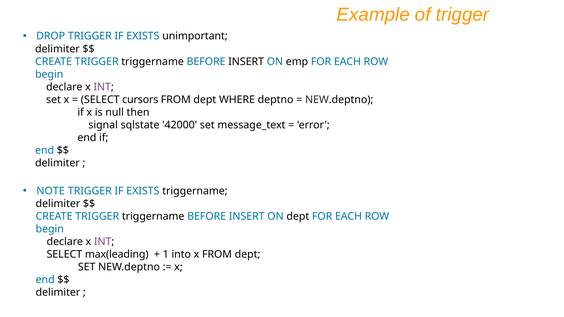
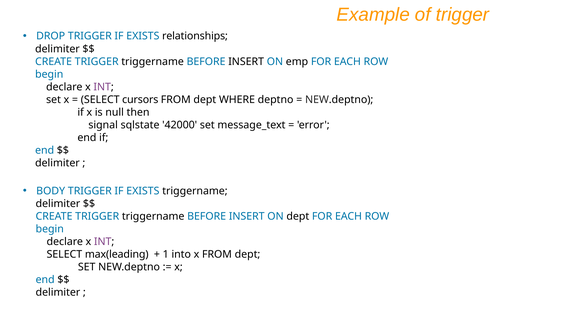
unimportant: unimportant -> relationships
NOTE: NOTE -> BODY
